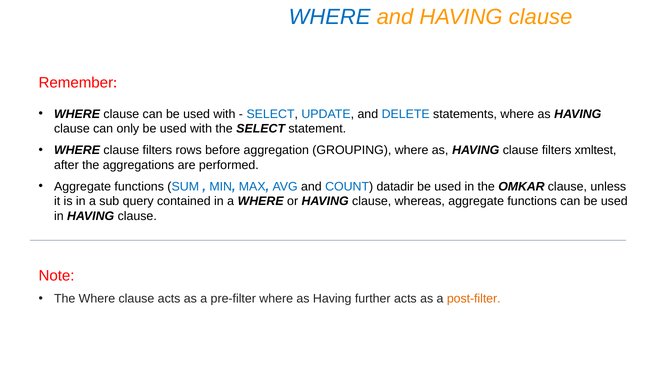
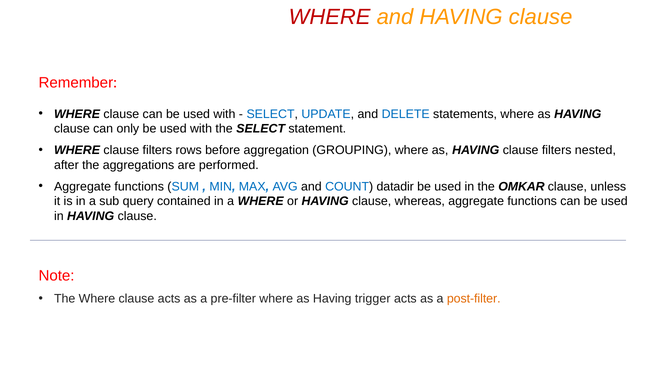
WHERE at (330, 17) colour: blue -> red
xmltest: xmltest -> nested
further: further -> trigger
